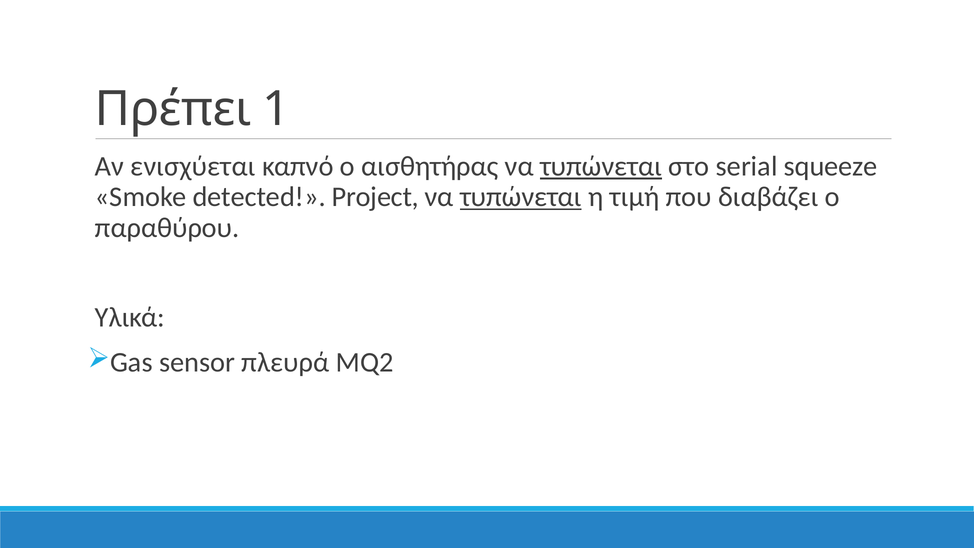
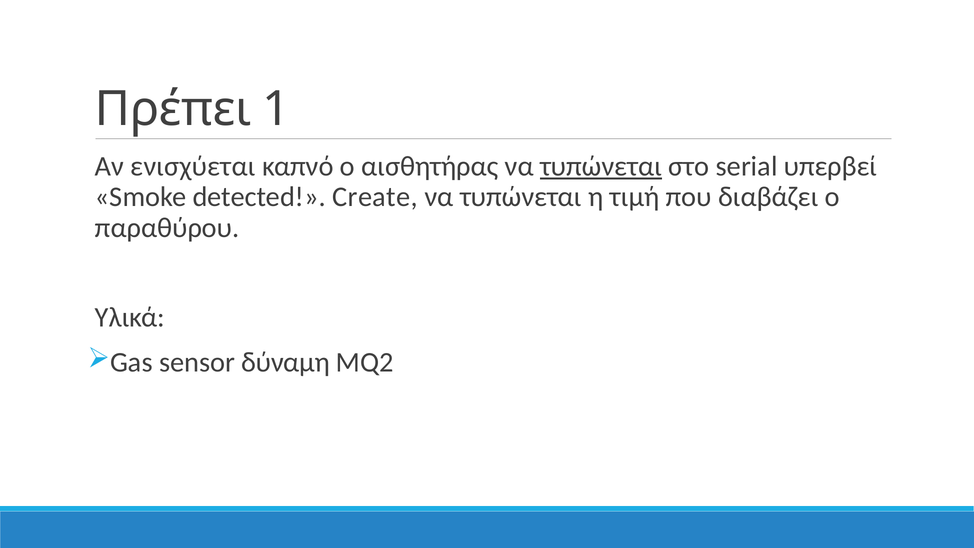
squeeze: squeeze -> υπερβεί
Project: Project -> Create
τυπώνεται at (521, 197) underline: present -> none
πλευρά: πλευρά -> δύναμη
